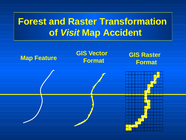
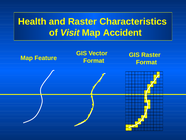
Forest: Forest -> Health
Transformation: Transformation -> Characteristics
